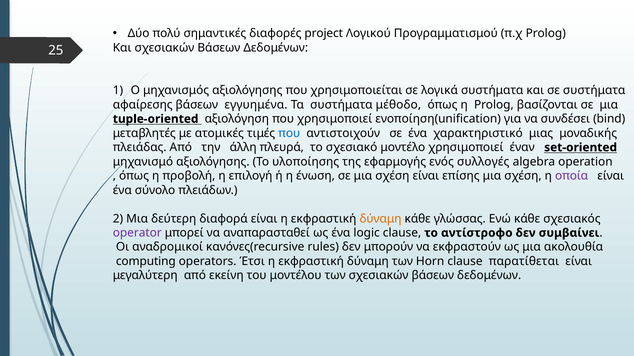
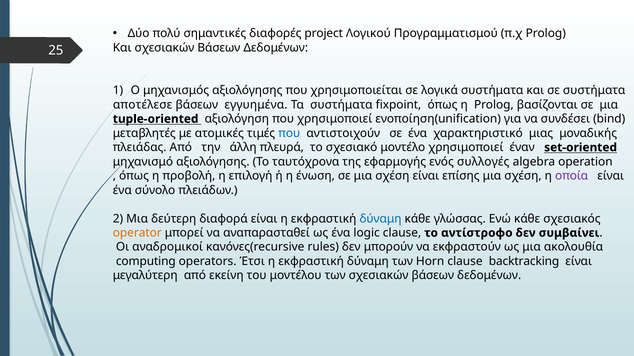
αφαίρεσης: αφαίρεσης -> αποτέλεσε
μέθοδο: μέθοδο -> fixpoint
υλοποίησης: υλοποίησης -> ταυτόχρονα
δύναμη at (381, 219) colour: orange -> blue
operator colour: purple -> orange
παρατίθεται: παρατίθεται -> backtracking
